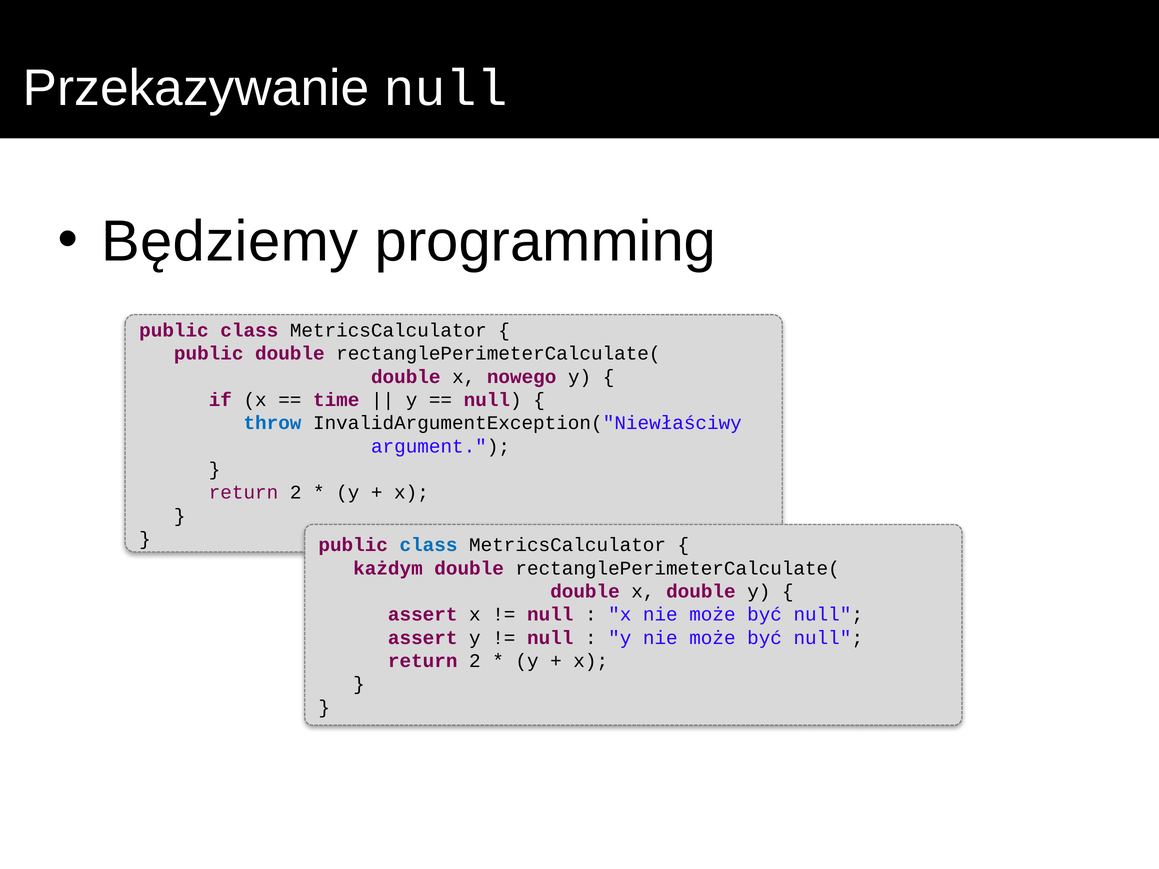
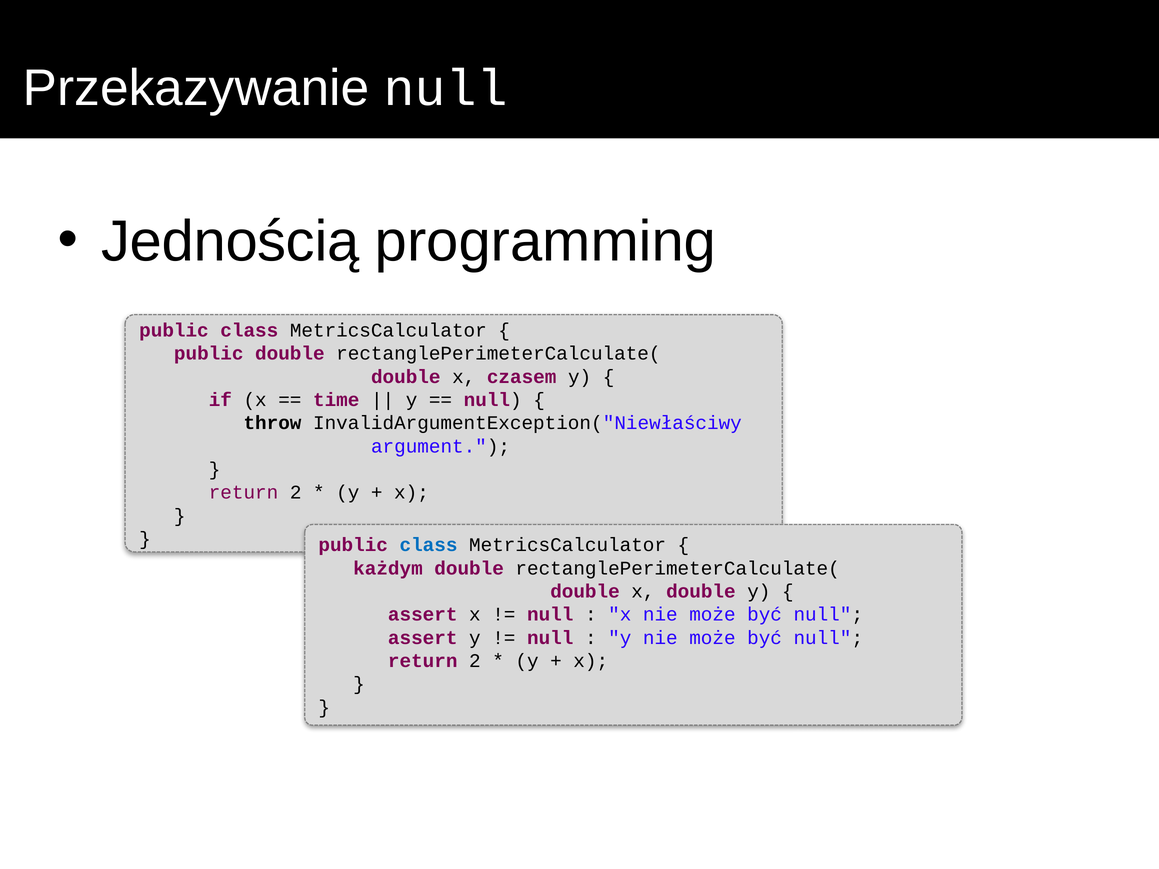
Będziemy: Będziemy -> Jednością
nowego: nowego -> czasem
throw colour: blue -> black
